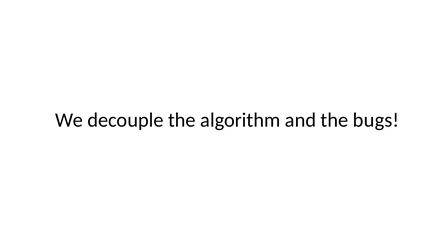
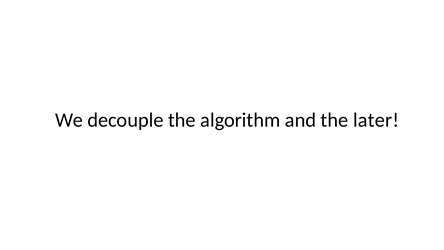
bugs: bugs -> later
